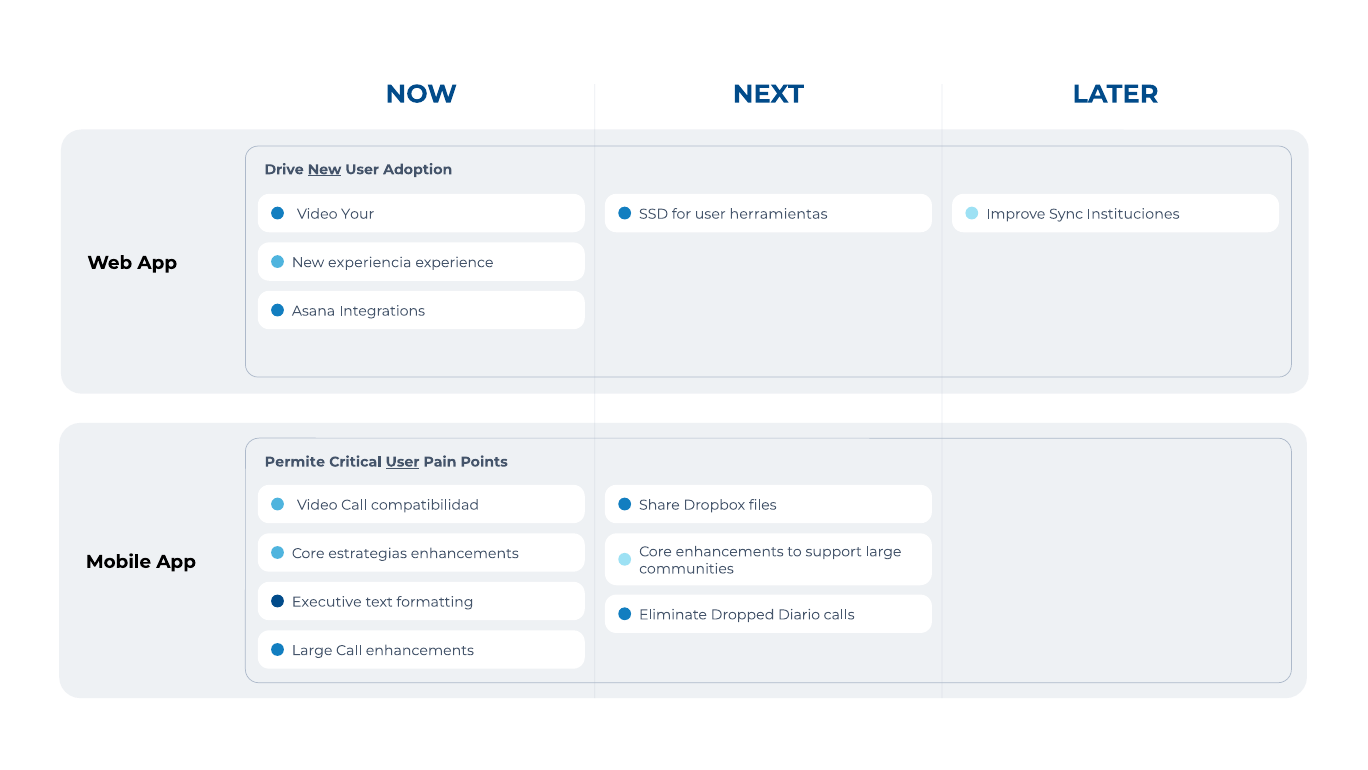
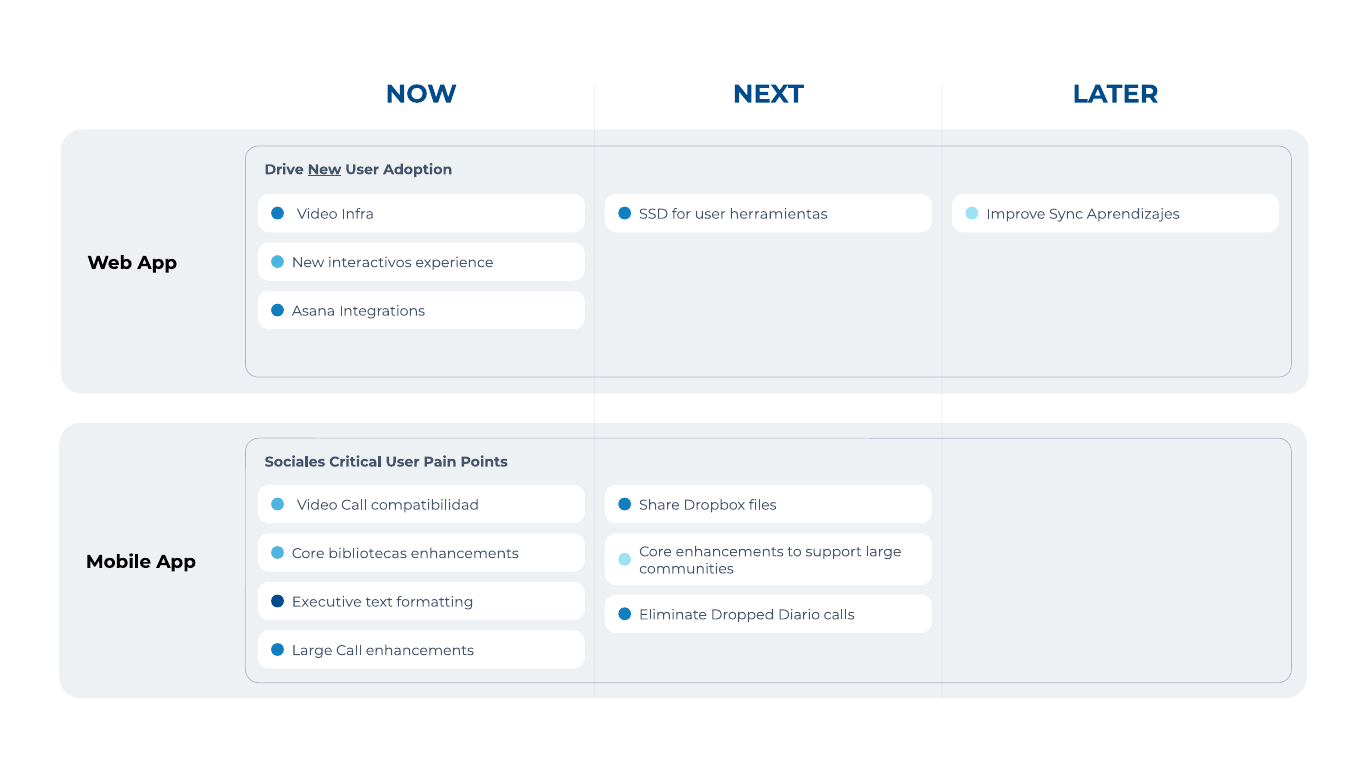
Your: Your -> Infra
Instituciones: Instituciones -> Aprendizajes
experiencia: experiencia -> interactivos
Permite: Permite -> Sociales
User at (403, 462) underline: present -> none
estrategias: estrategias -> bibliotecas
